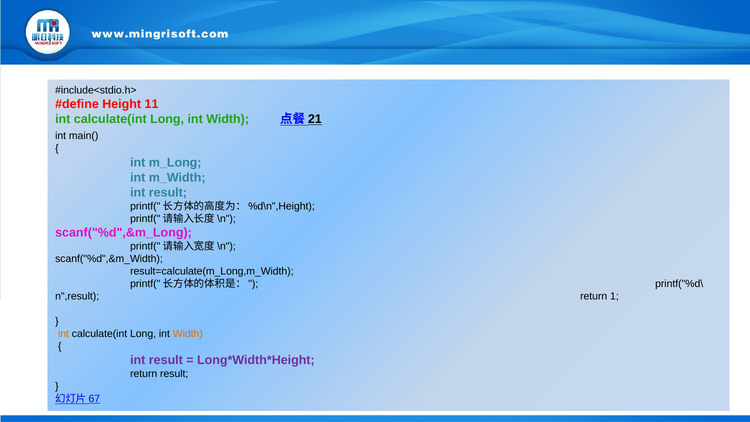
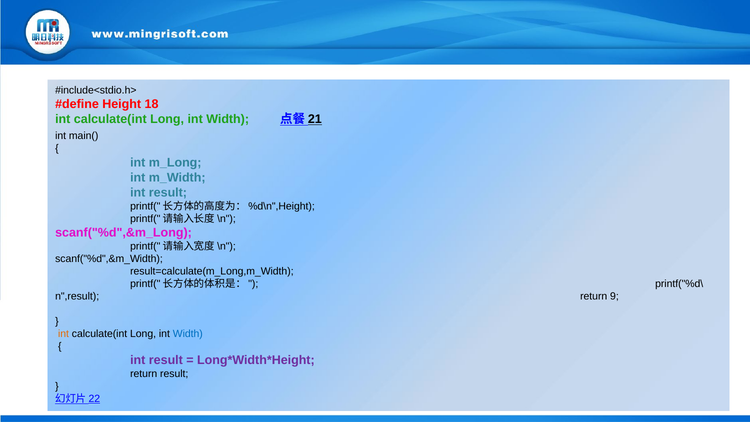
11: 11 -> 18
1: 1 -> 9
Width at (188, 334) colour: orange -> blue
67: 67 -> 22
